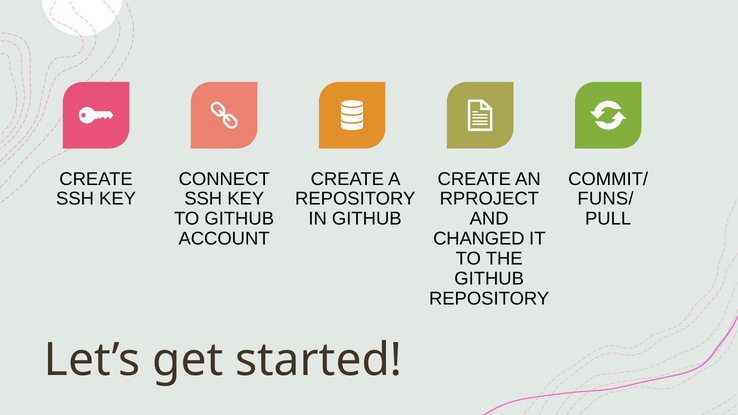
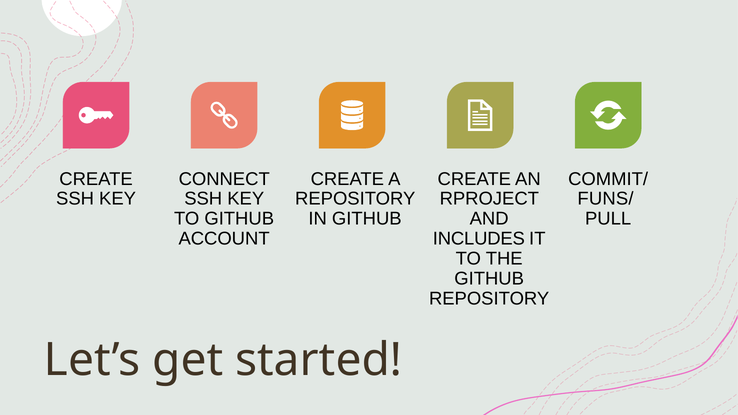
CHANGED: CHANGED -> INCLUDES
